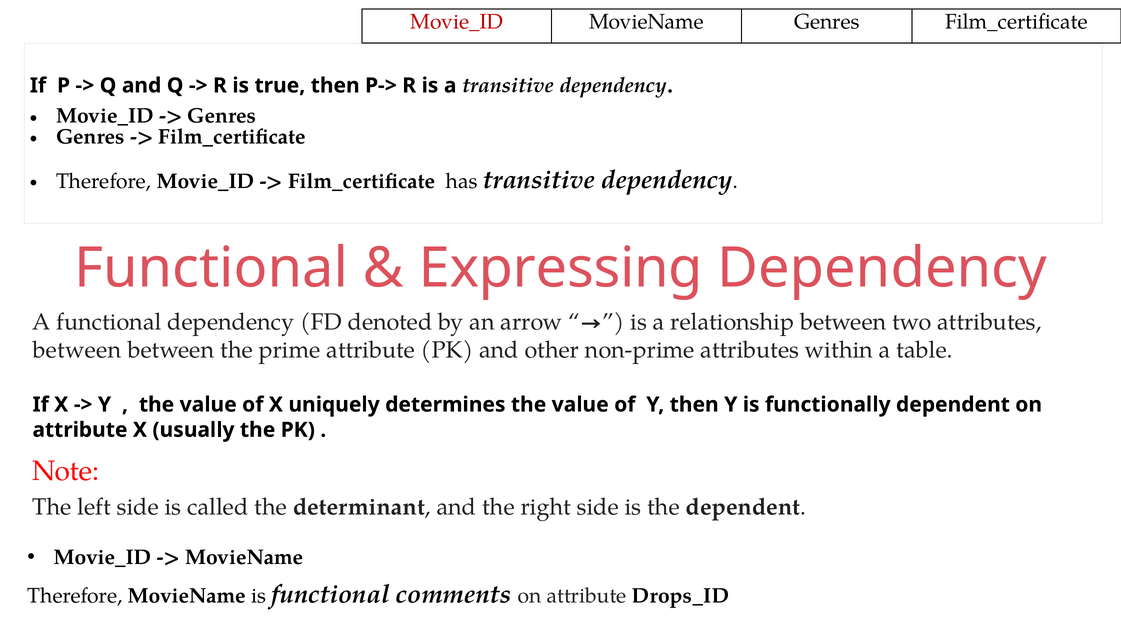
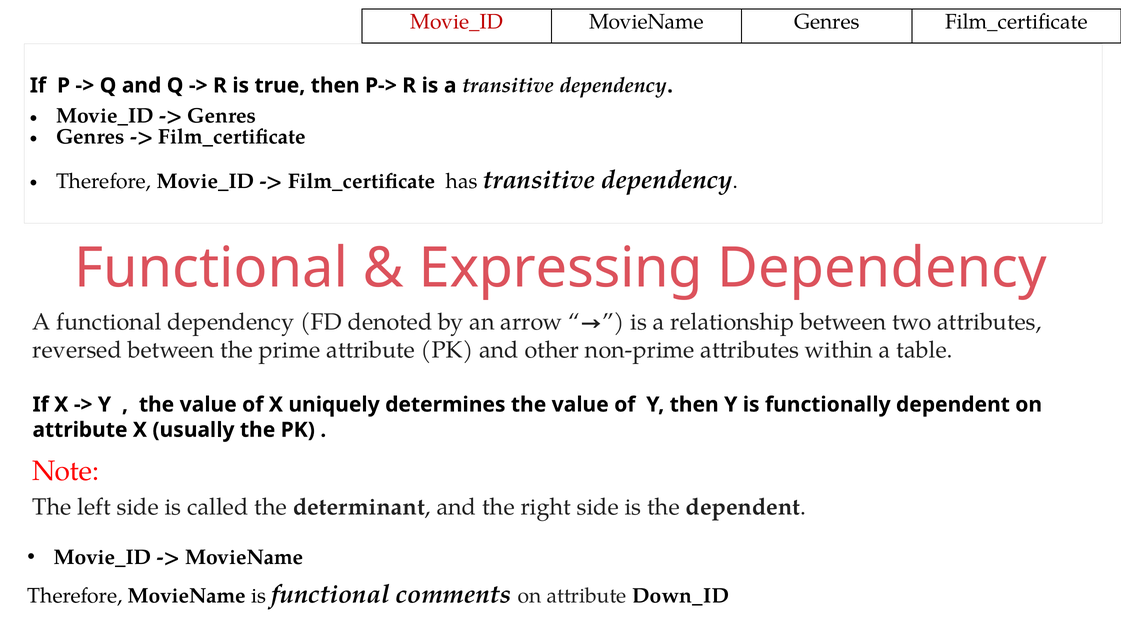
between at (77, 350): between -> reversed
Drops_ID: Drops_ID -> Down_ID
